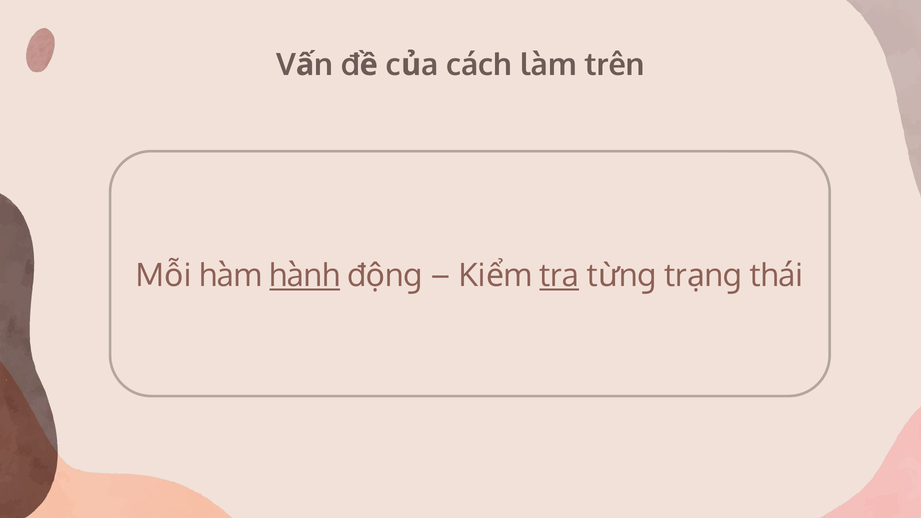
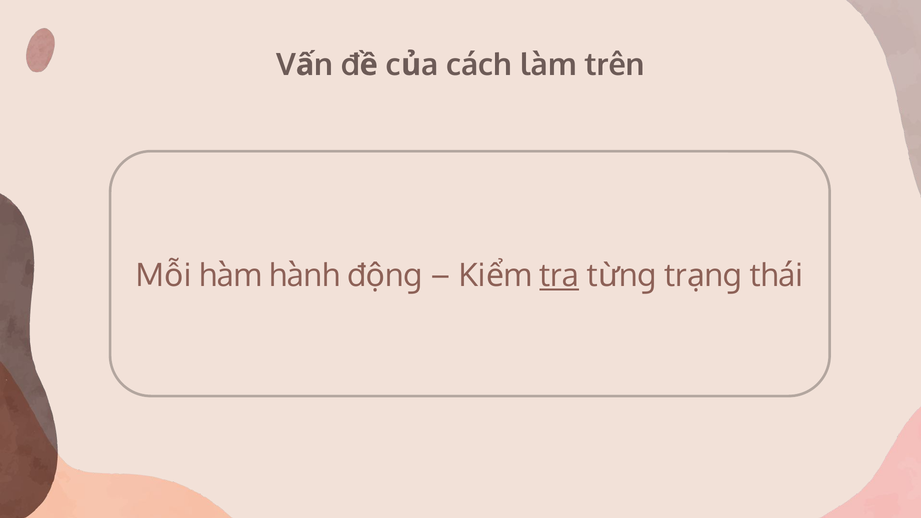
hành underline: present -> none
